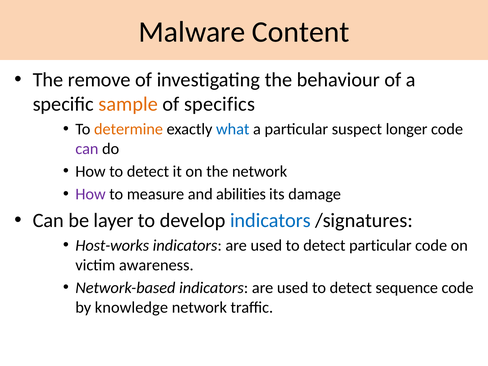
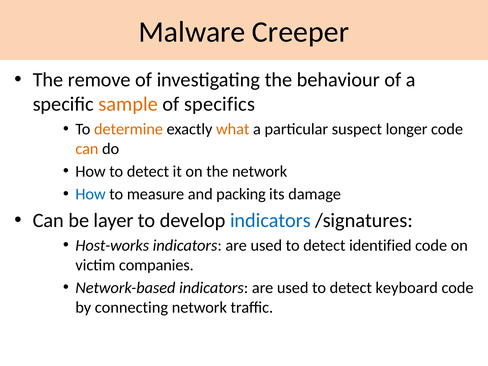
Content: Content -> Creeper
what colour: blue -> orange
can at (87, 149) colour: purple -> orange
How at (91, 194) colour: purple -> blue
abilities: abilities -> packing
detect particular: particular -> identified
awareness: awareness -> companies
sequence: sequence -> keyboard
knowledge: knowledge -> connecting
